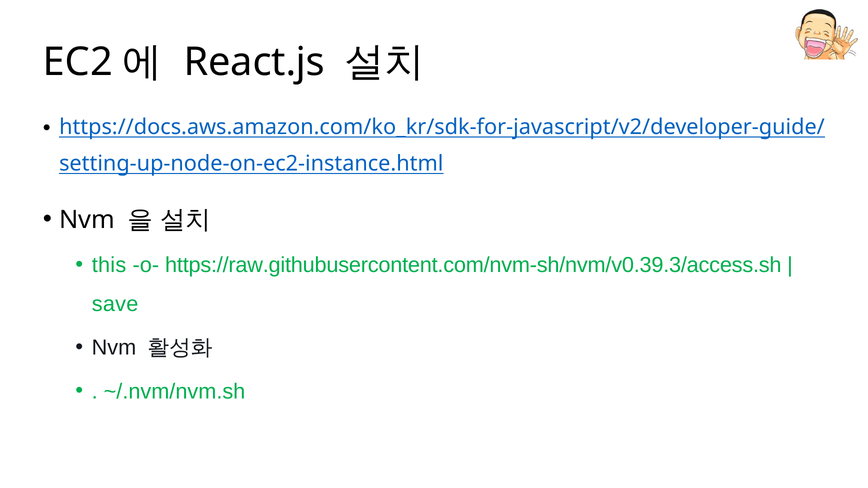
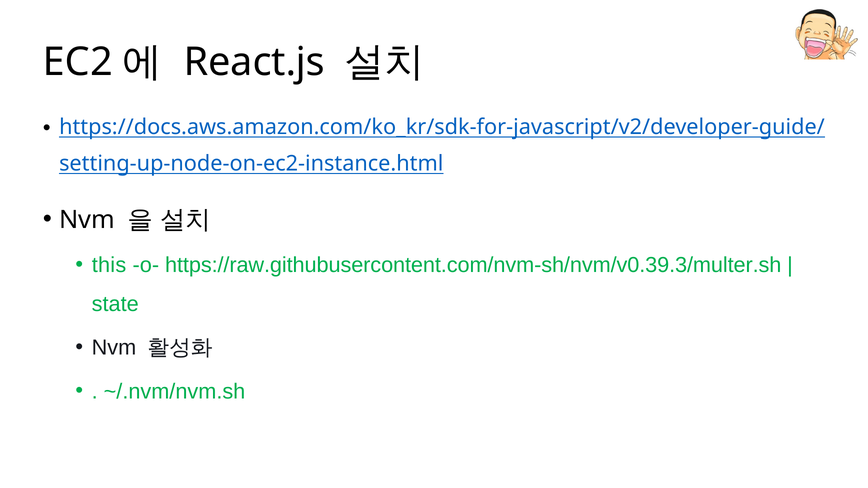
https://raw.githubusercontent.com/nvm-sh/nvm/v0.39.3/access.sh: https://raw.githubusercontent.com/nvm-sh/nvm/v0.39.3/access.sh -> https://raw.githubusercontent.com/nvm-sh/nvm/v0.39.3/multer.sh
save: save -> state
